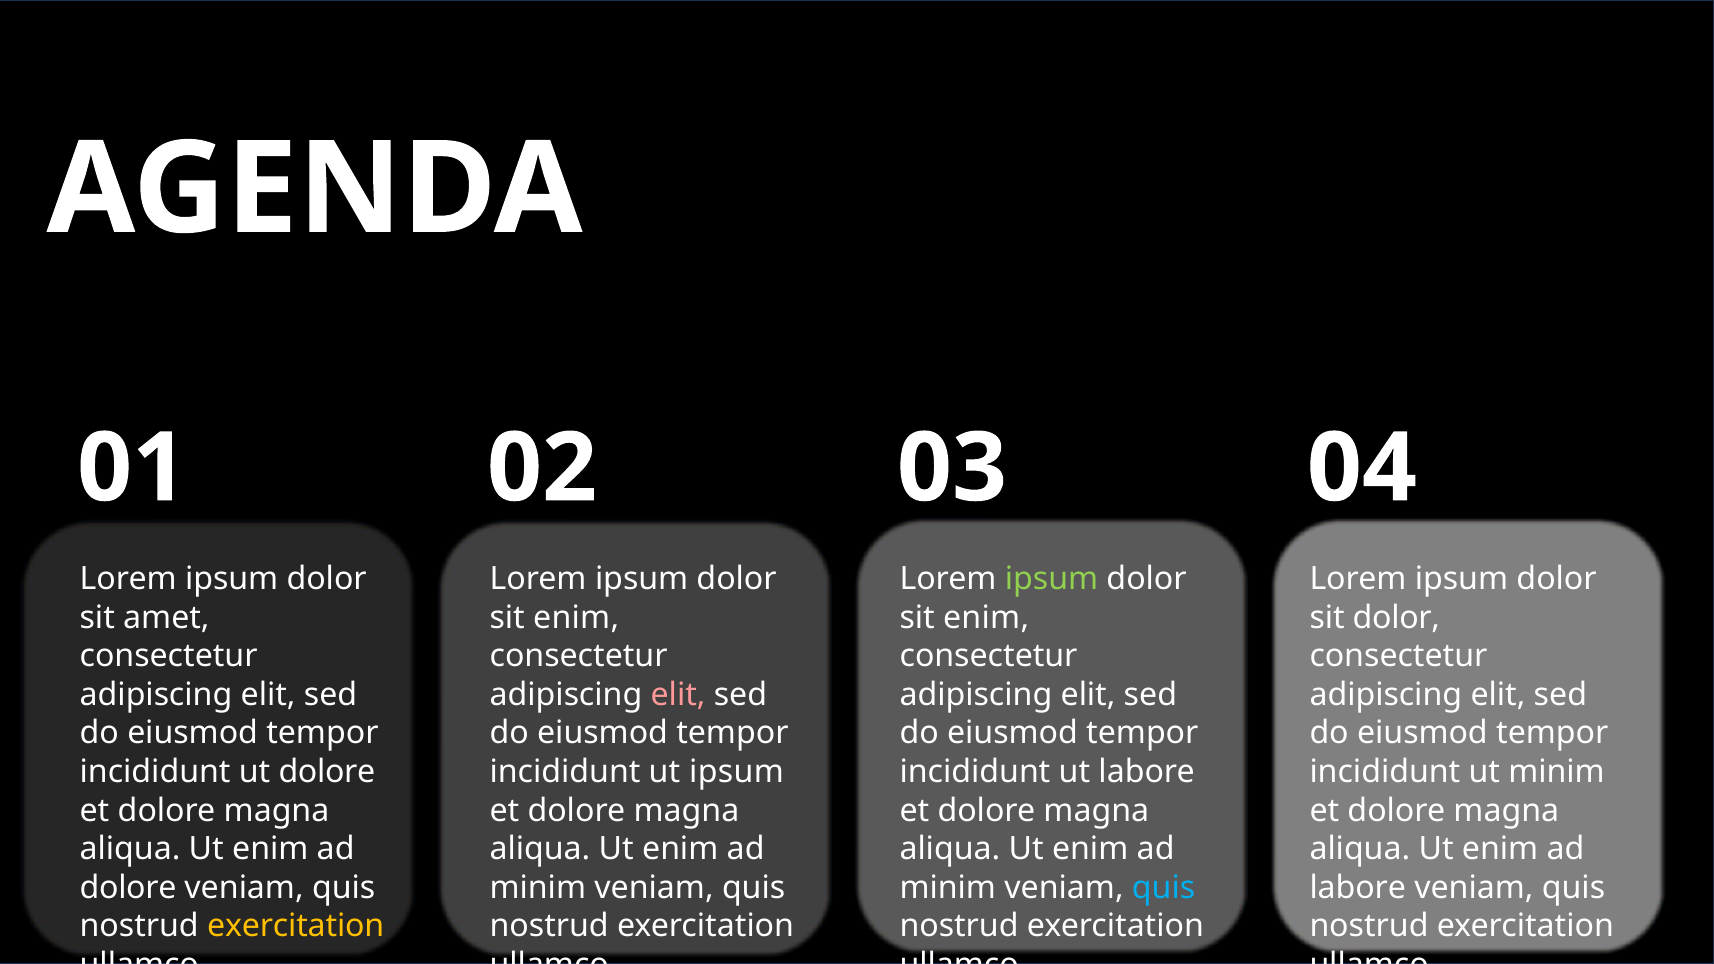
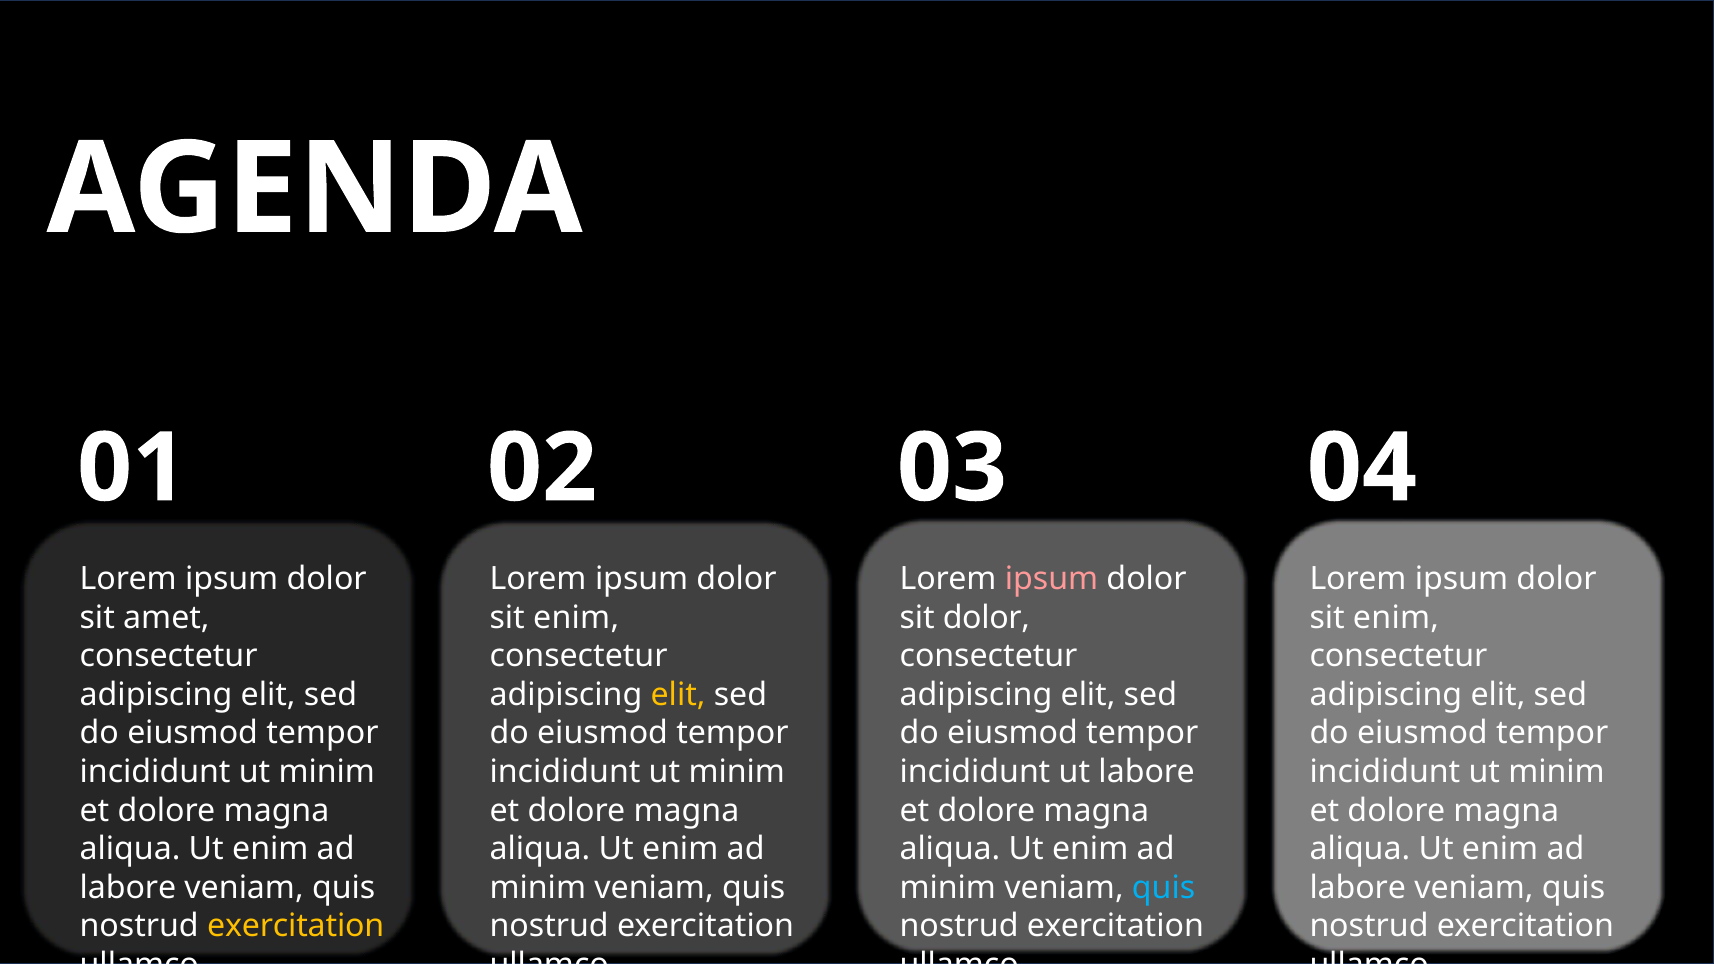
ipsum at (1052, 579) colour: light green -> pink
enim at (986, 618): enim -> dolor
dolor at (1396, 618): dolor -> enim
elit at (678, 695) colour: pink -> yellow
dolore at (327, 772): dolore -> minim
ipsum at (737, 772): ipsum -> minim
dolore at (128, 888): dolore -> labore
